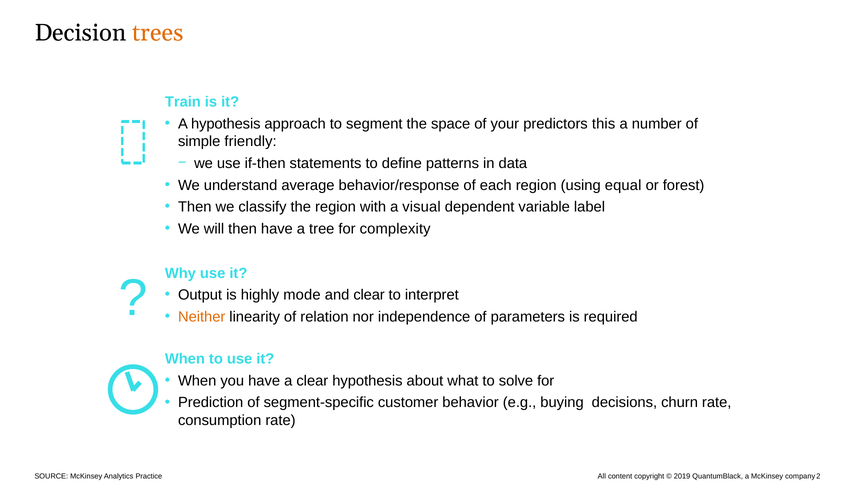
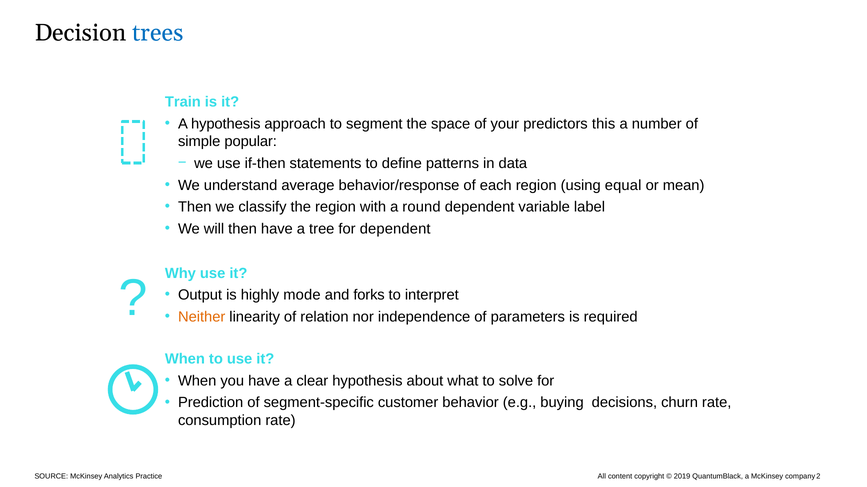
trees colour: orange -> blue
friendly: friendly -> popular
forest: forest -> mean
visual: visual -> round
for complexity: complexity -> dependent
and clear: clear -> forks
